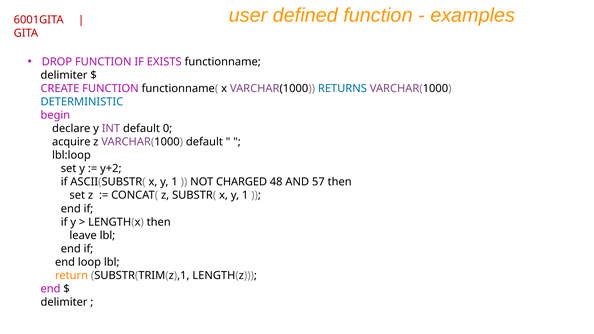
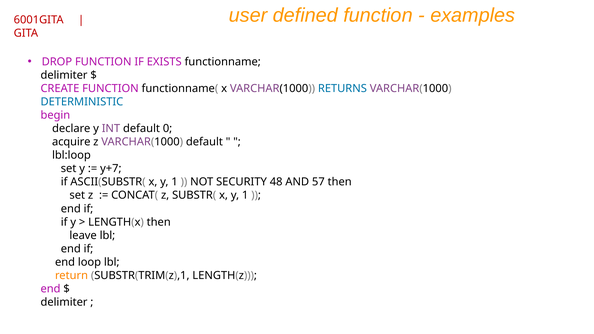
y+2: y+2 -> y+7
CHARGED: CHARGED -> SECURITY
